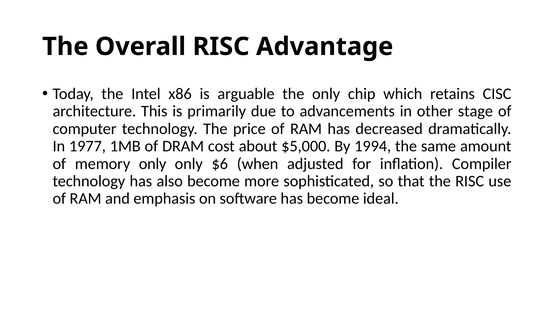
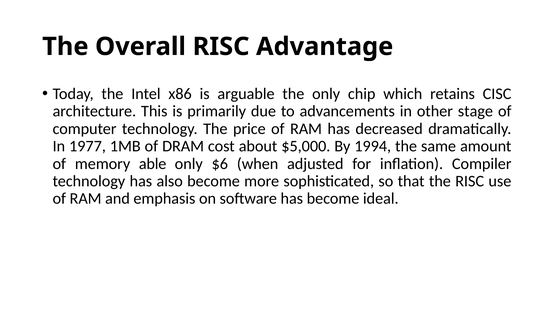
memory only: only -> able
